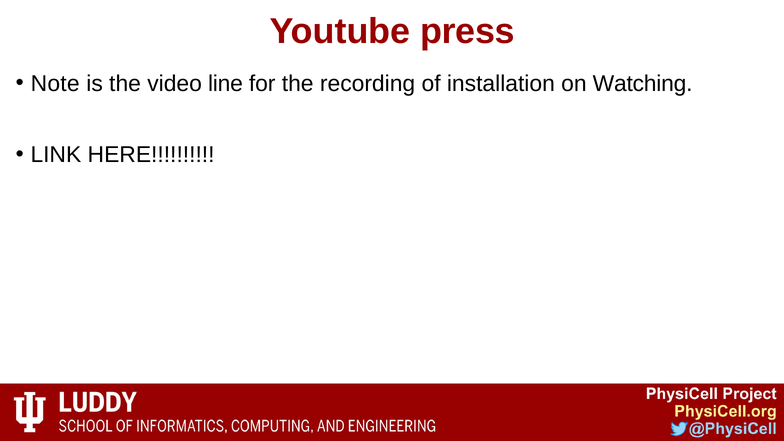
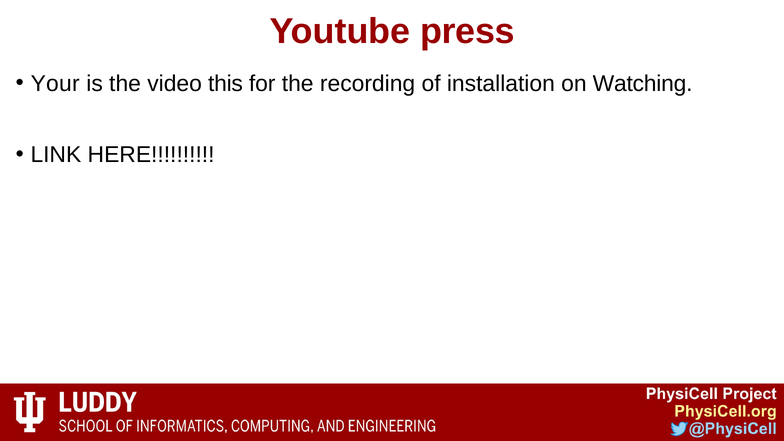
Note: Note -> Your
line: line -> this
